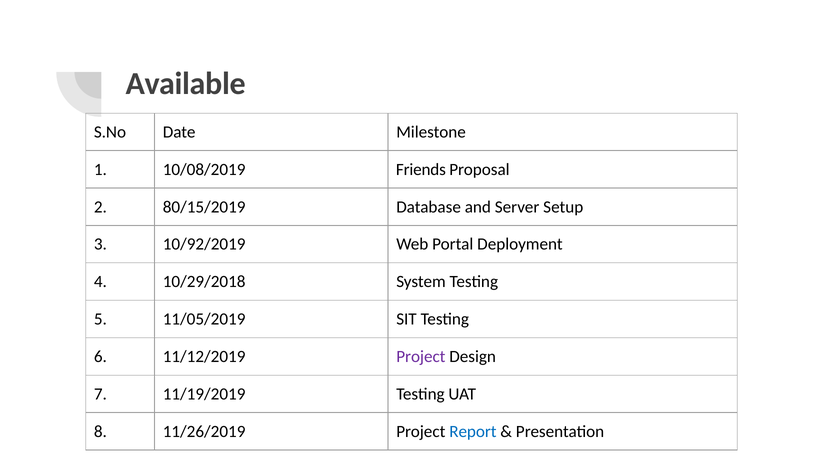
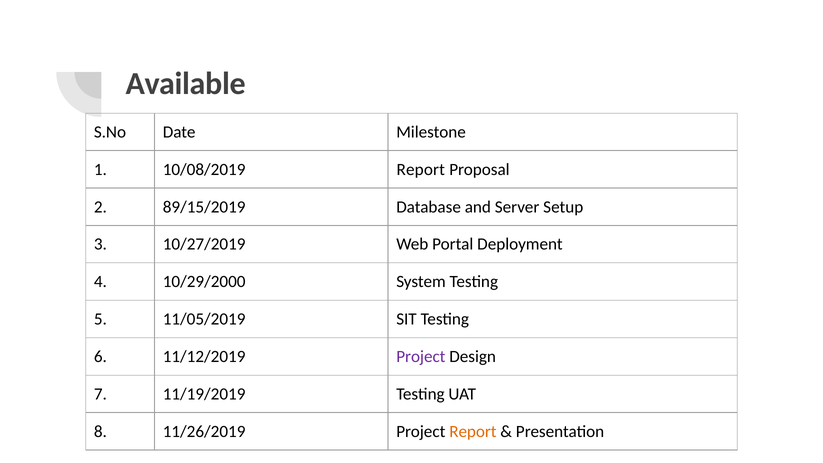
10/08/2019 Friends: Friends -> Report
80/15/2019: 80/15/2019 -> 89/15/2019
10/92/2019: 10/92/2019 -> 10/27/2019
10/29/2018: 10/29/2018 -> 10/29/2000
Report at (473, 431) colour: blue -> orange
